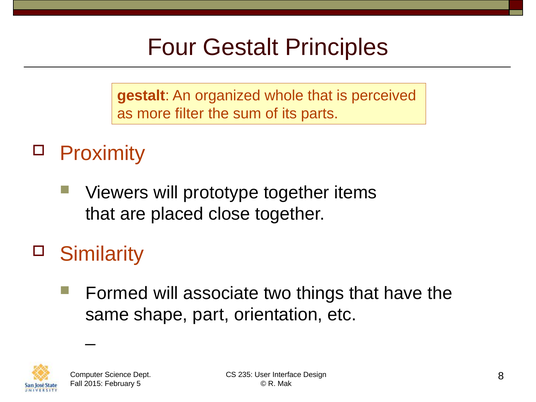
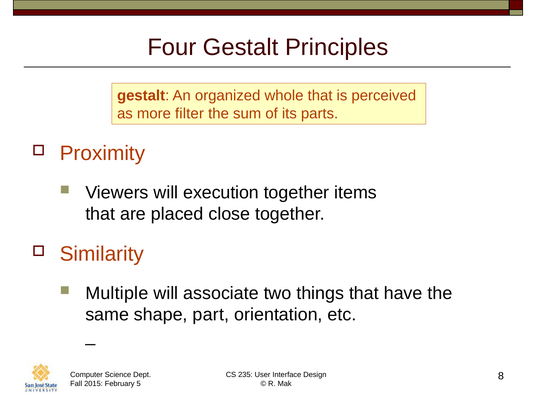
prototype: prototype -> execution
Formed: Formed -> Multiple
